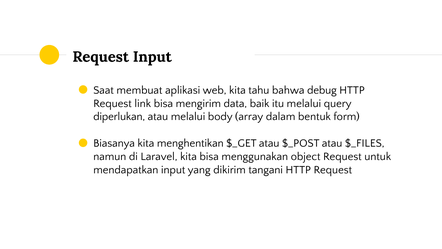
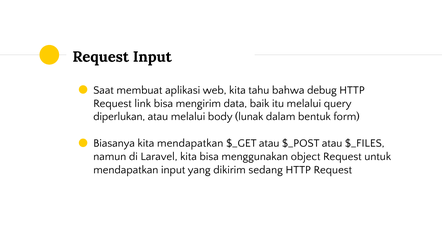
array: array -> lunak
kita menghentikan: menghentikan -> mendapatkan
tangani: tangani -> sedang
